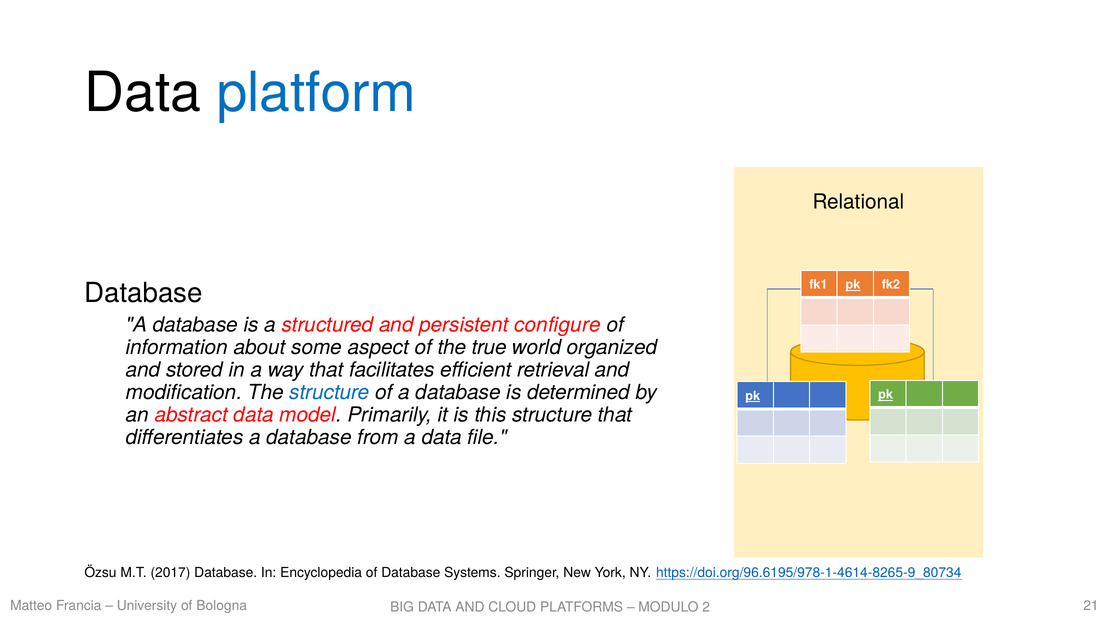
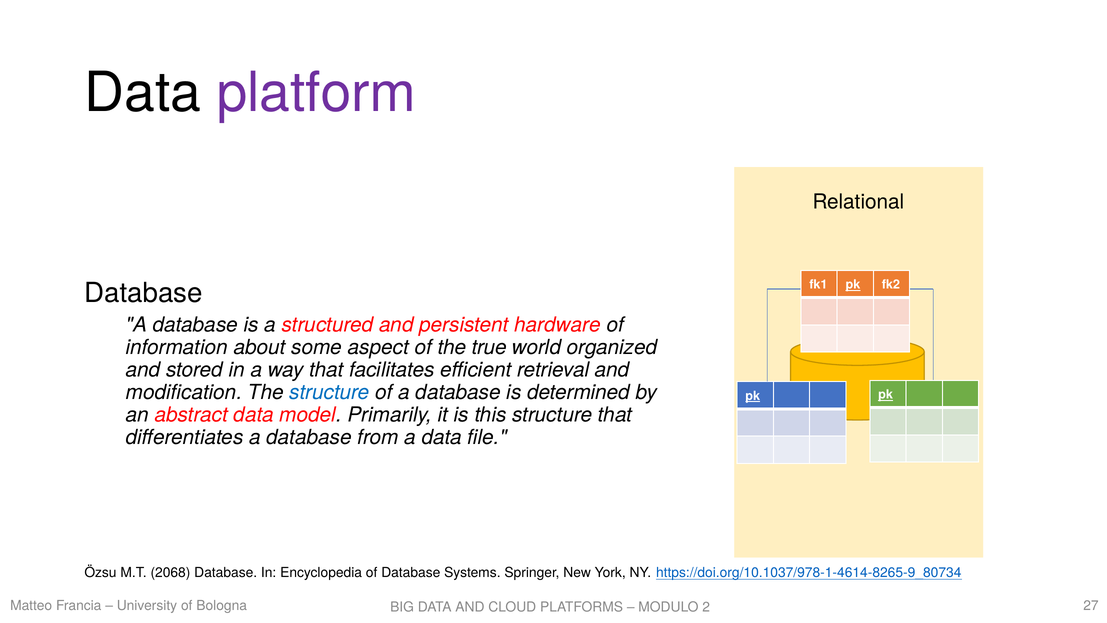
platform colour: blue -> purple
configure: configure -> hardware
2017: 2017 -> 2068
https://doi.org/96.6195/978-1-4614-8265-9_80734: https://doi.org/96.6195/978-1-4614-8265-9_80734 -> https://doi.org/10.1037/978-1-4614-8265-9_80734
21: 21 -> 27
